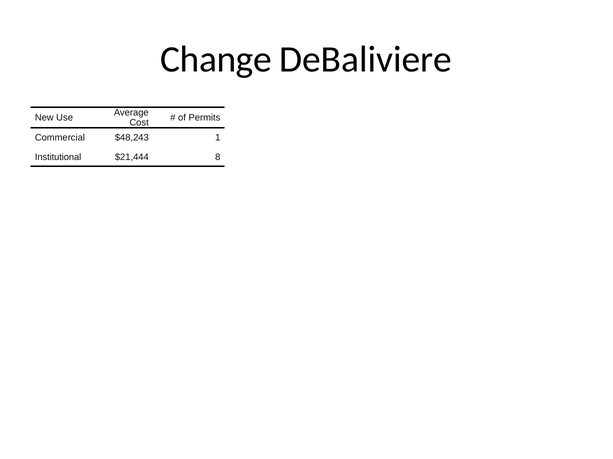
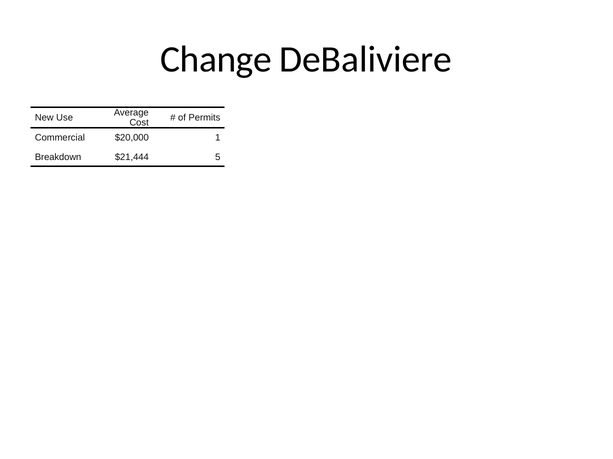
$48,243: $48,243 -> $20,000
Institutional: Institutional -> Breakdown
8: 8 -> 5
